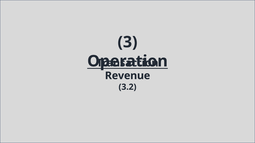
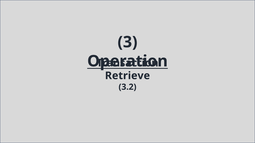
Revenue: Revenue -> Retrieve
